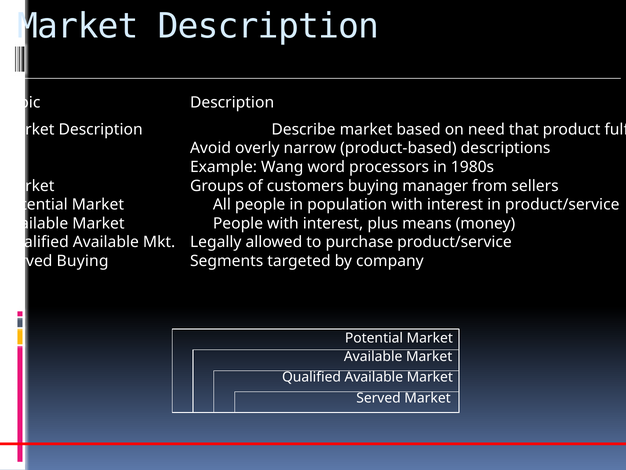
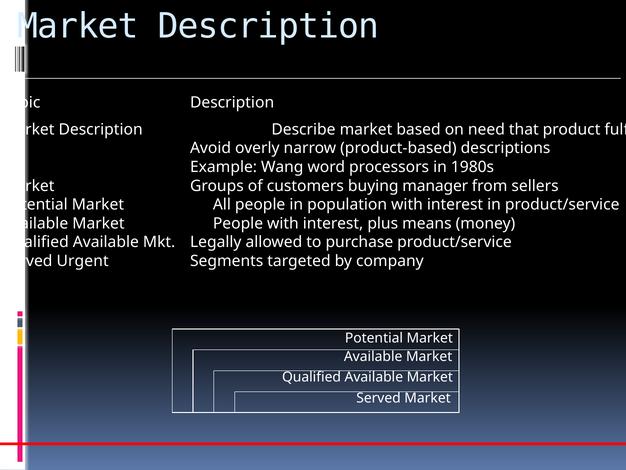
Served Buying: Buying -> Urgent
